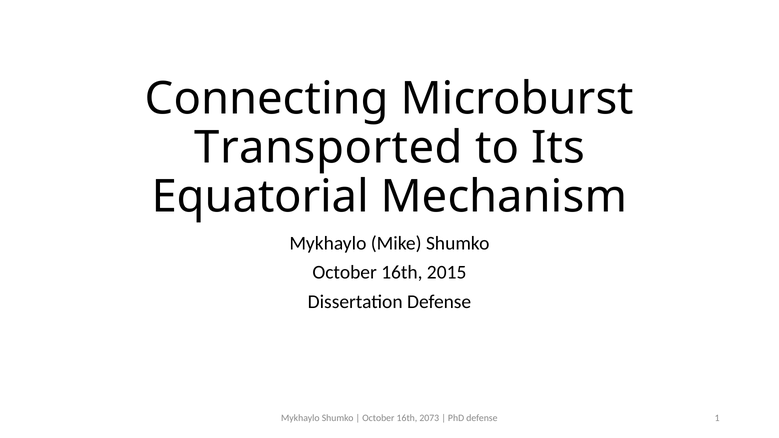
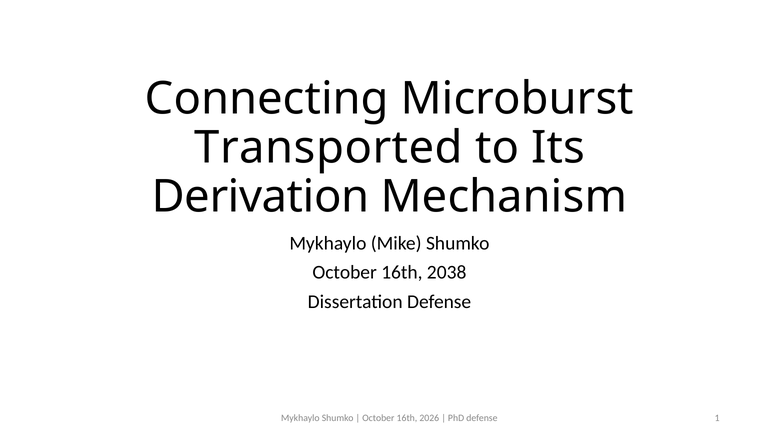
Equatorial: Equatorial -> Derivation
2015: 2015 -> 2038
2073: 2073 -> 2026
